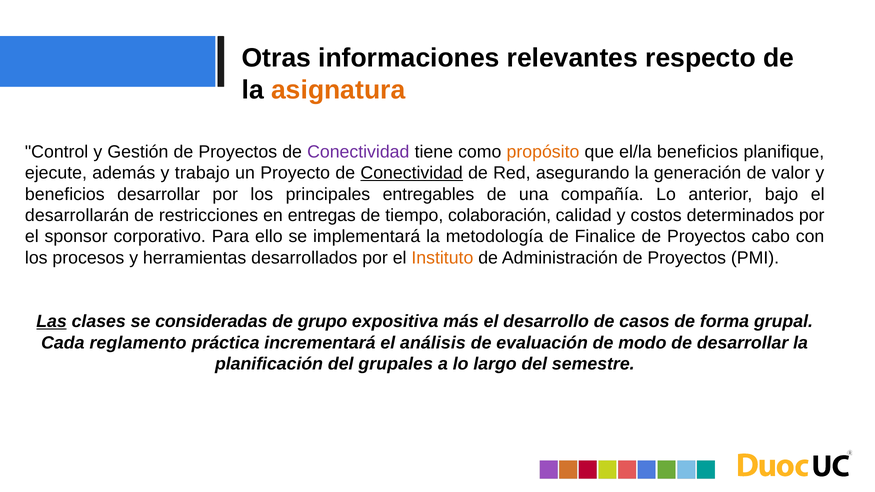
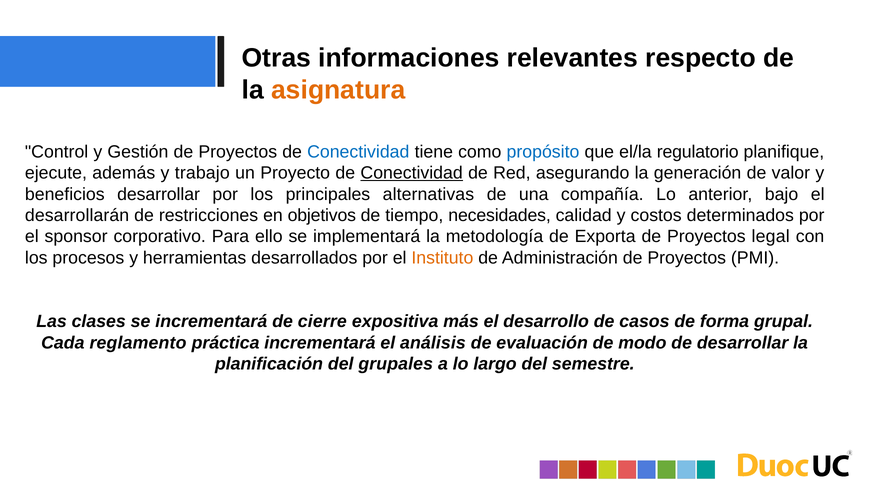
Conectividad at (358, 152) colour: purple -> blue
propósito colour: orange -> blue
el/la beneficios: beneficios -> regulatorio
entregables: entregables -> alternativas
entregas: entregas -> objetivos
colaboración: colaboración -> necesidades
Finalice: Finalice -> Exporta
cabo: cabo -> legal
Las underline: present -> none
se consideradas: consideradas -> incrementará
grupo: grupo -> cierre
